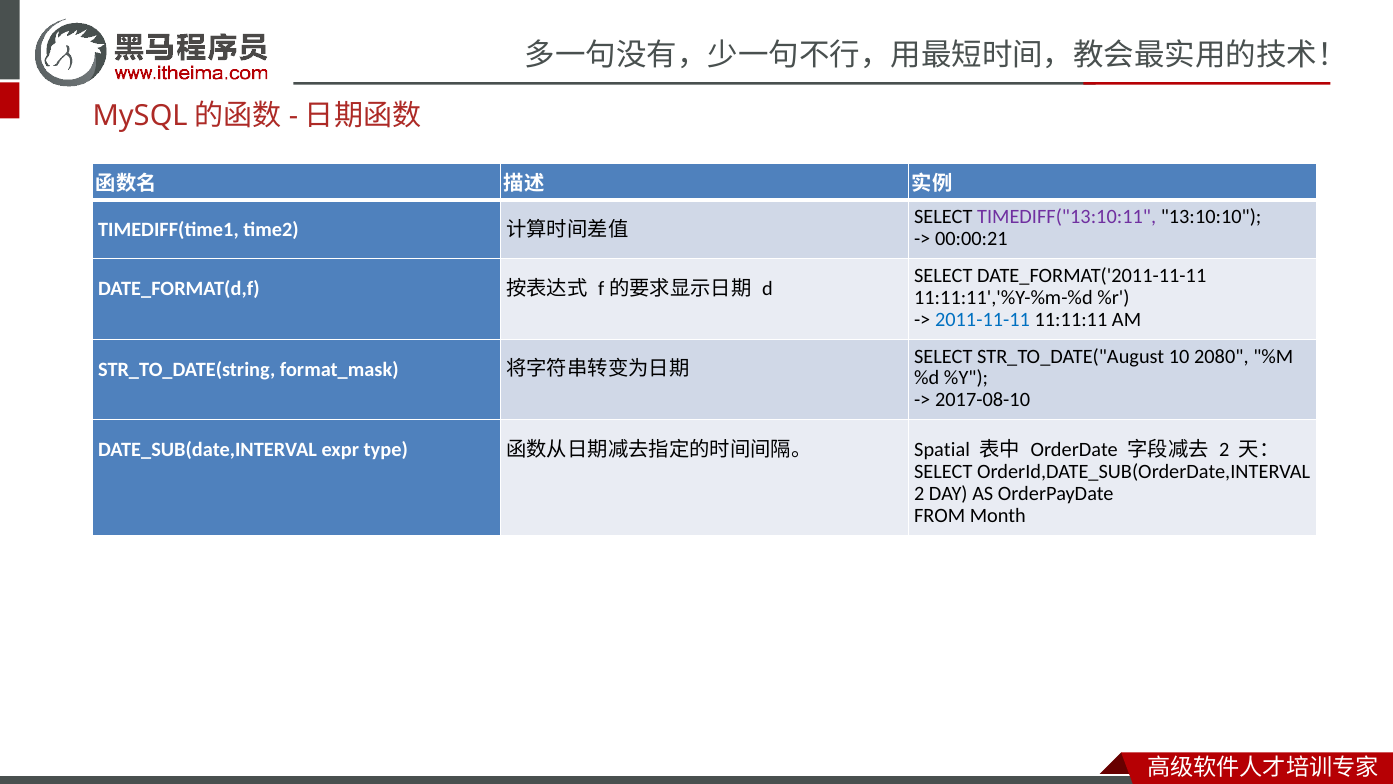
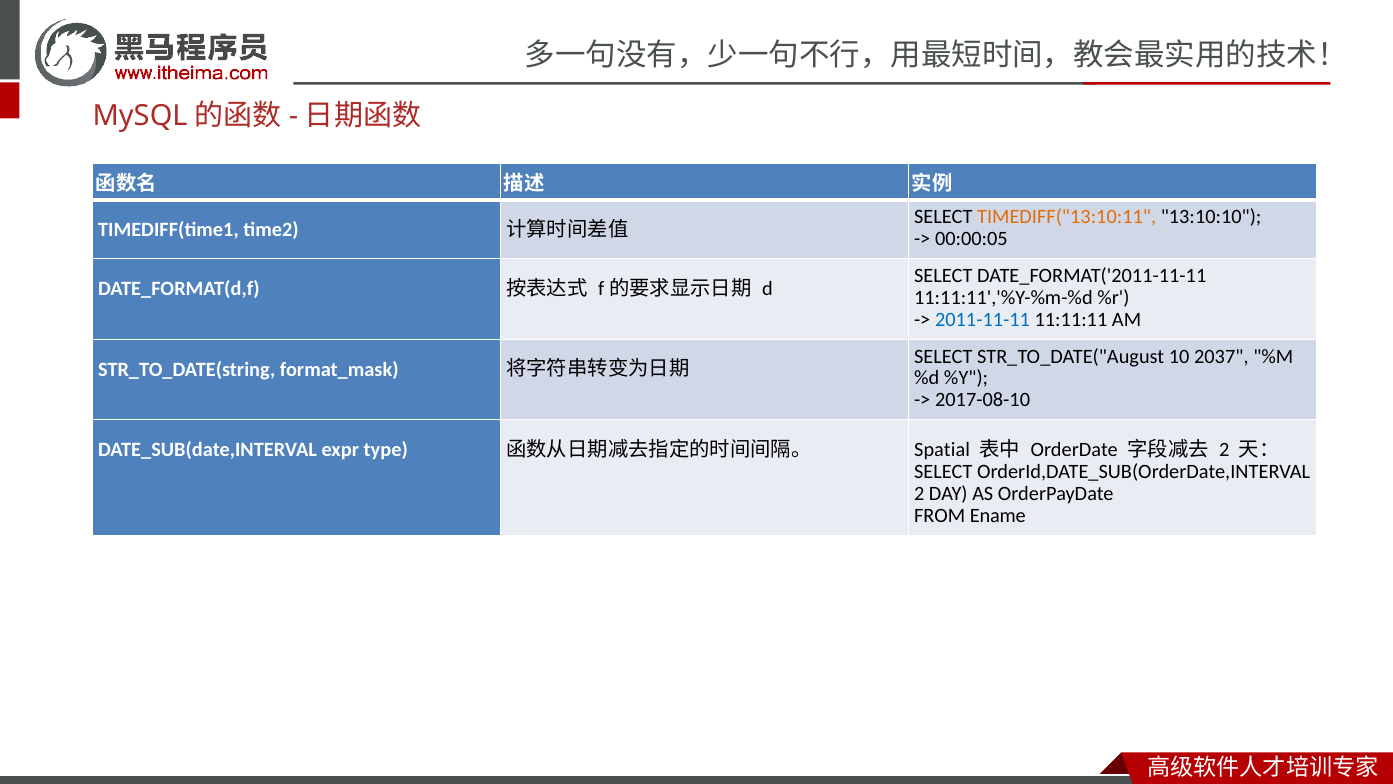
TIMEDIFF("13:10:11 colour: purple -> orange
00:00:21: 00:00:21 -> 00:00:05
2080: 2080 -> 2037
Month: Month -> Ename
